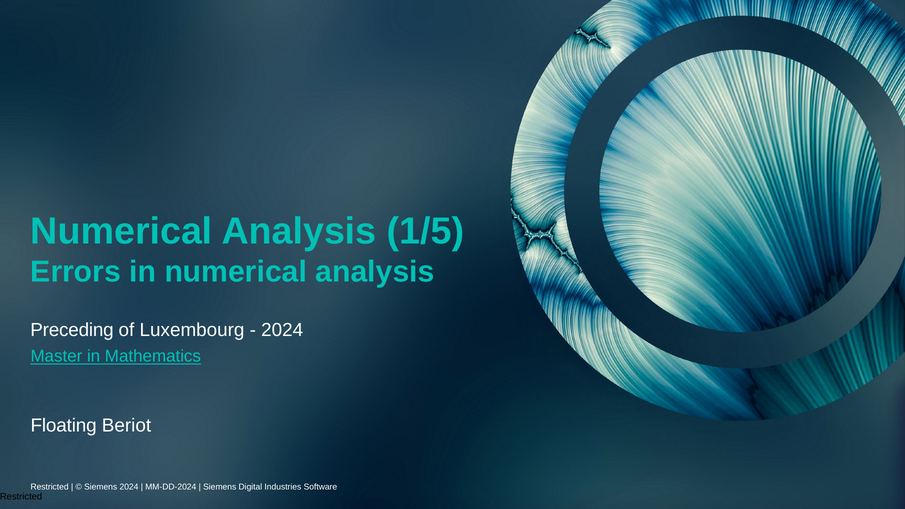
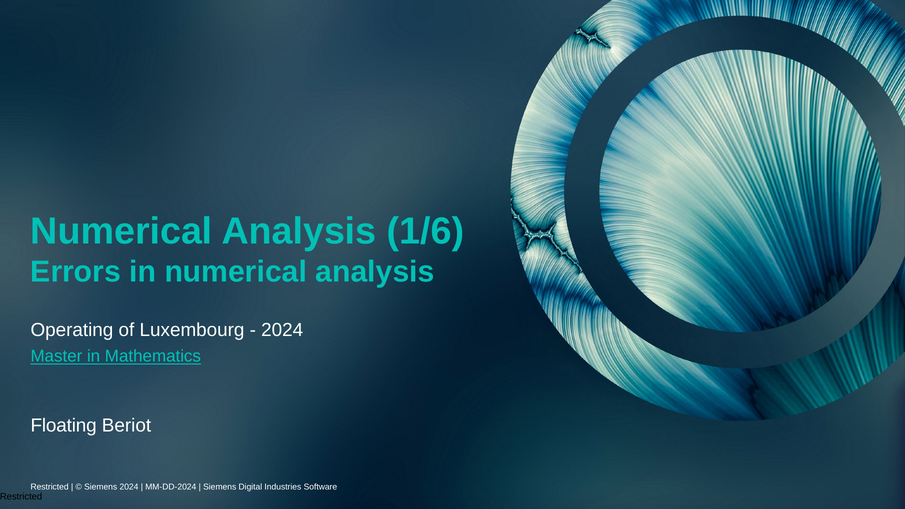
1/5: 1/5 -> 1/6
Preceding: Preceding -> Operating
